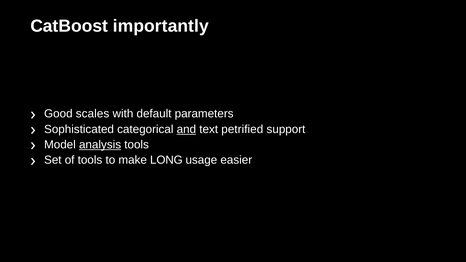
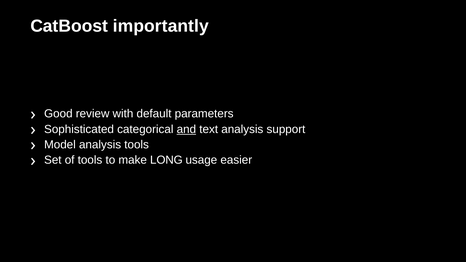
scales: scales -> review
text petrified: petrified -> analysis
analysis at (100, 145) underline: present -> none
